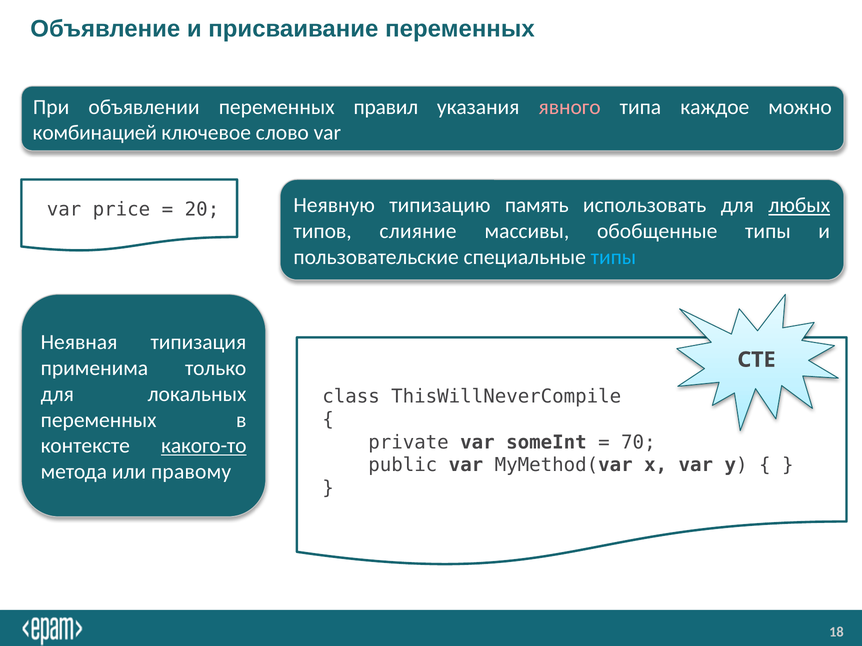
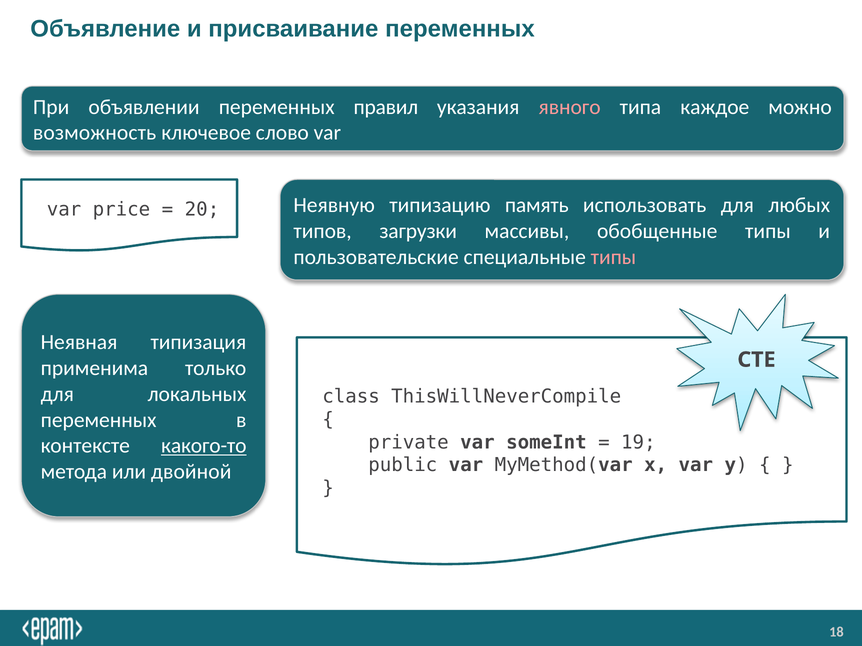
комбинацией: комбинацией -> возможность
любых underline: present -> none
слияние: слияние -> загрузки
типы at (613, 257) colour: light blue -> pink
70: 70 -> 19
правому: правому -> двойной
